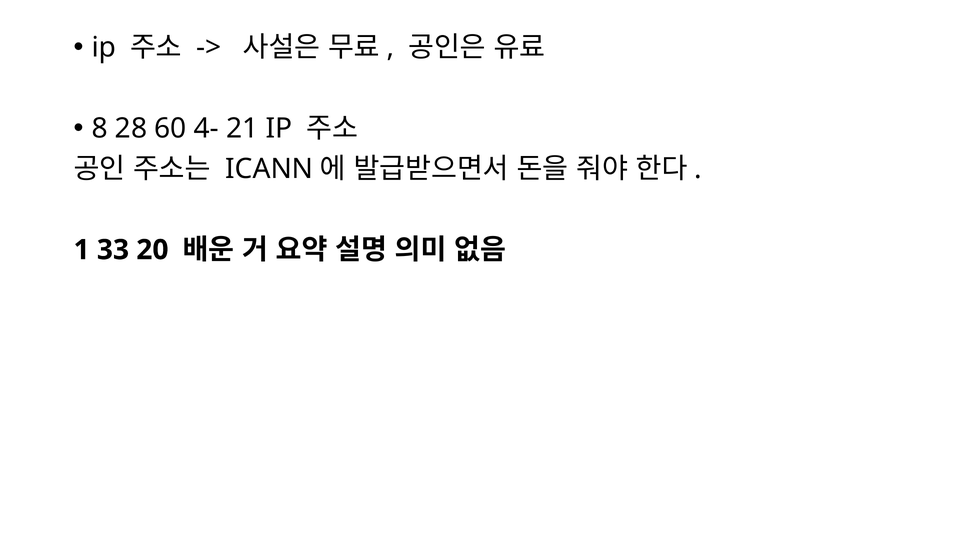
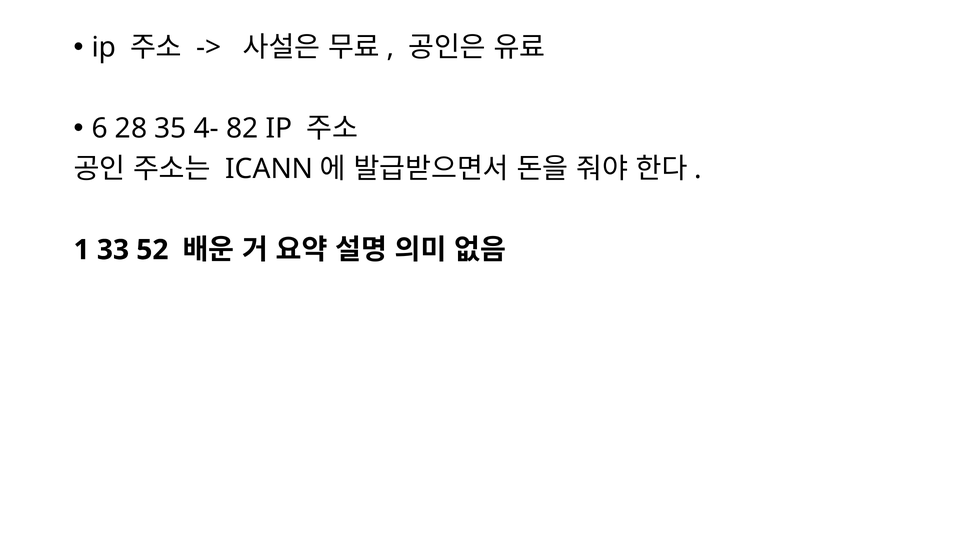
8: 8 -> 6
60: 60 -> 35
21: 21 -> 82
20: 20 -> 52
